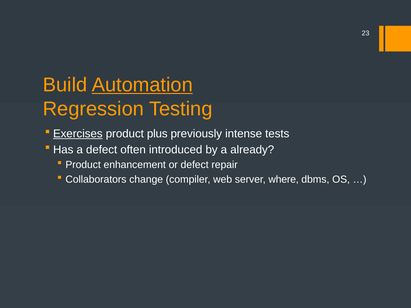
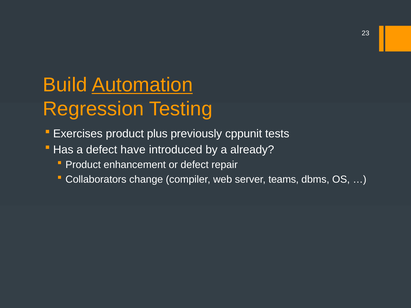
Exercises underline: present -> none
intense: intense -> cppunit
often: often -> have
where: where -> teams
